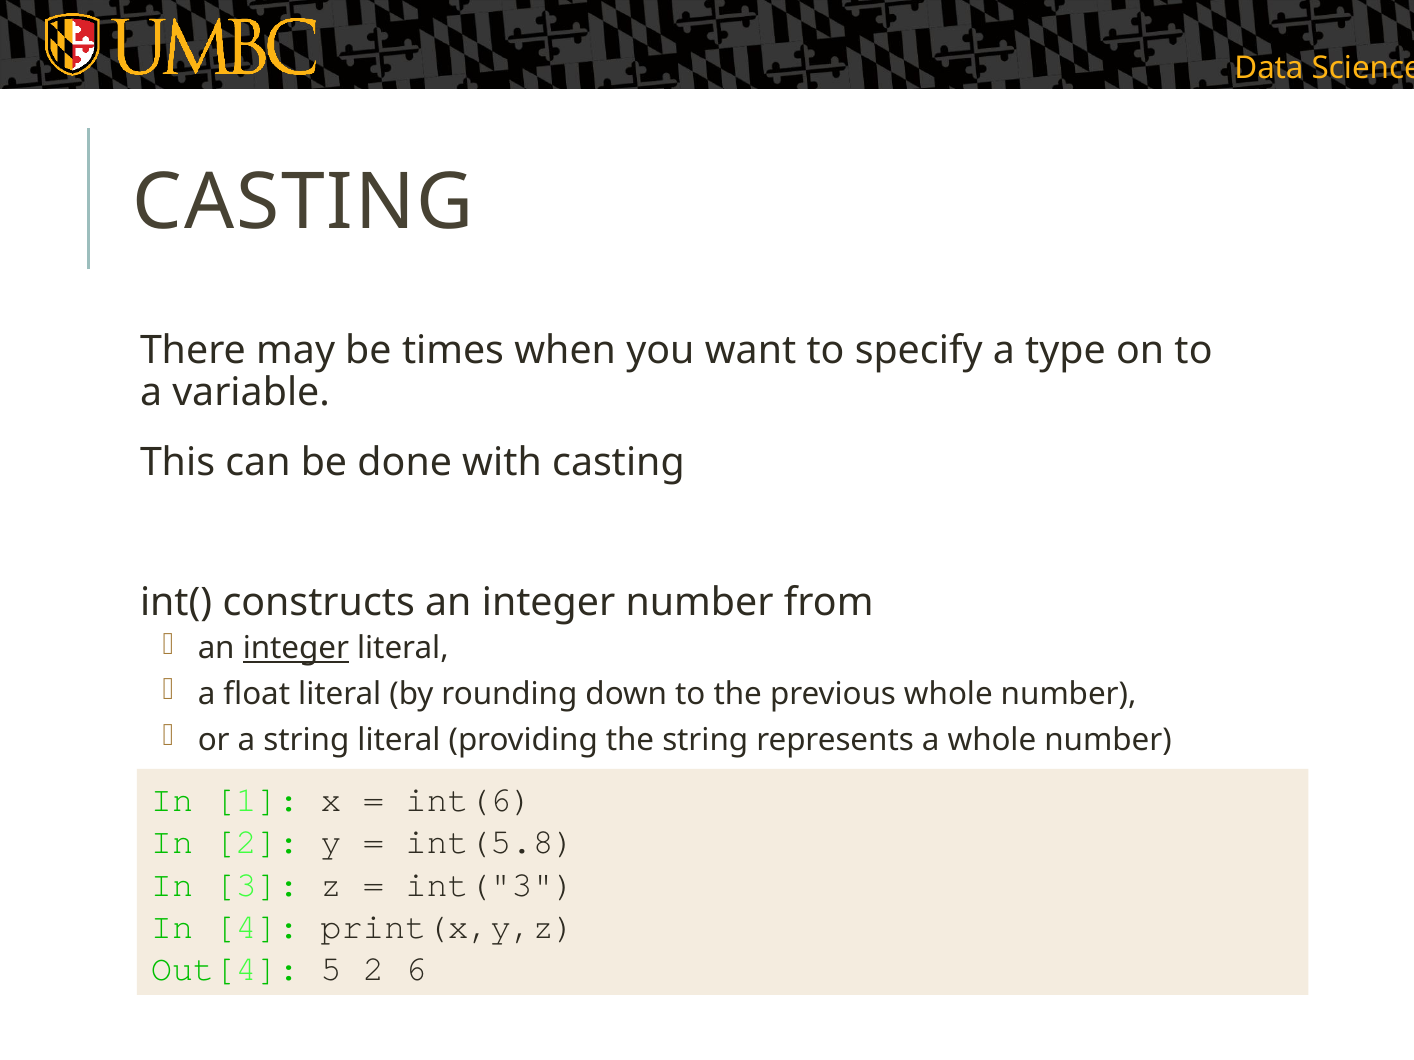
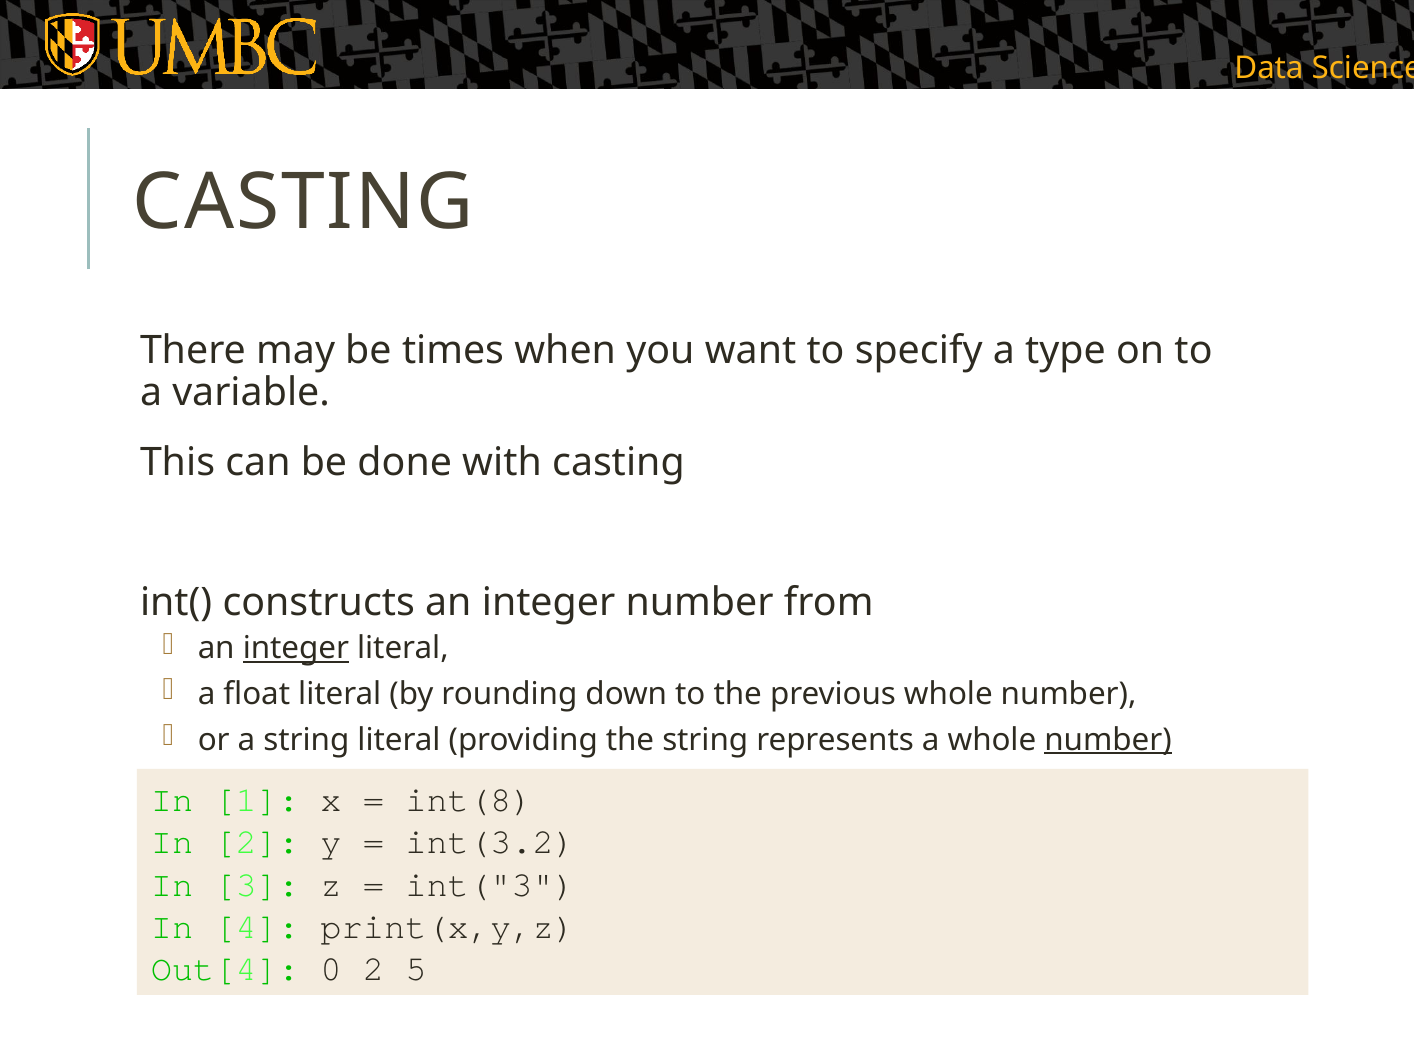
number at (1108, 740) underline: none -> present
int(6: int(6 -> int(8
int(5.8: int(5.8 -> int(3.2
5: 5 -> 0
6: 6 -> 5
